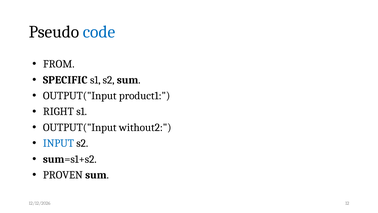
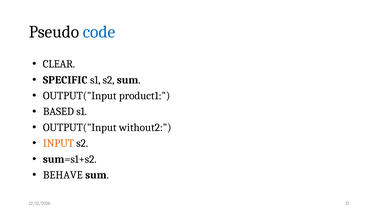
FROM: FROM -> CLEAR
RIGHT: RIGHT -> BASED
INPUT colour: blue -> orange
PROVEN: PROVEN -> BEHAVE
